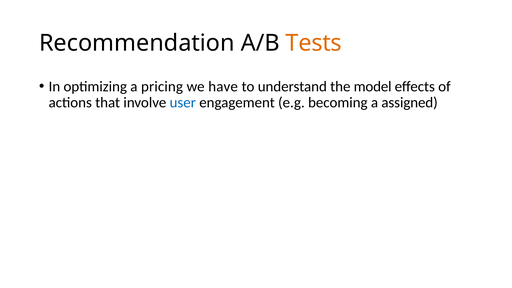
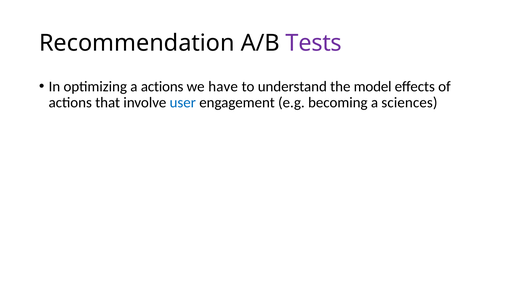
Tests colour: orange -> purple
a pricing: pricing -> actions
assigned: assigned -> sciences
